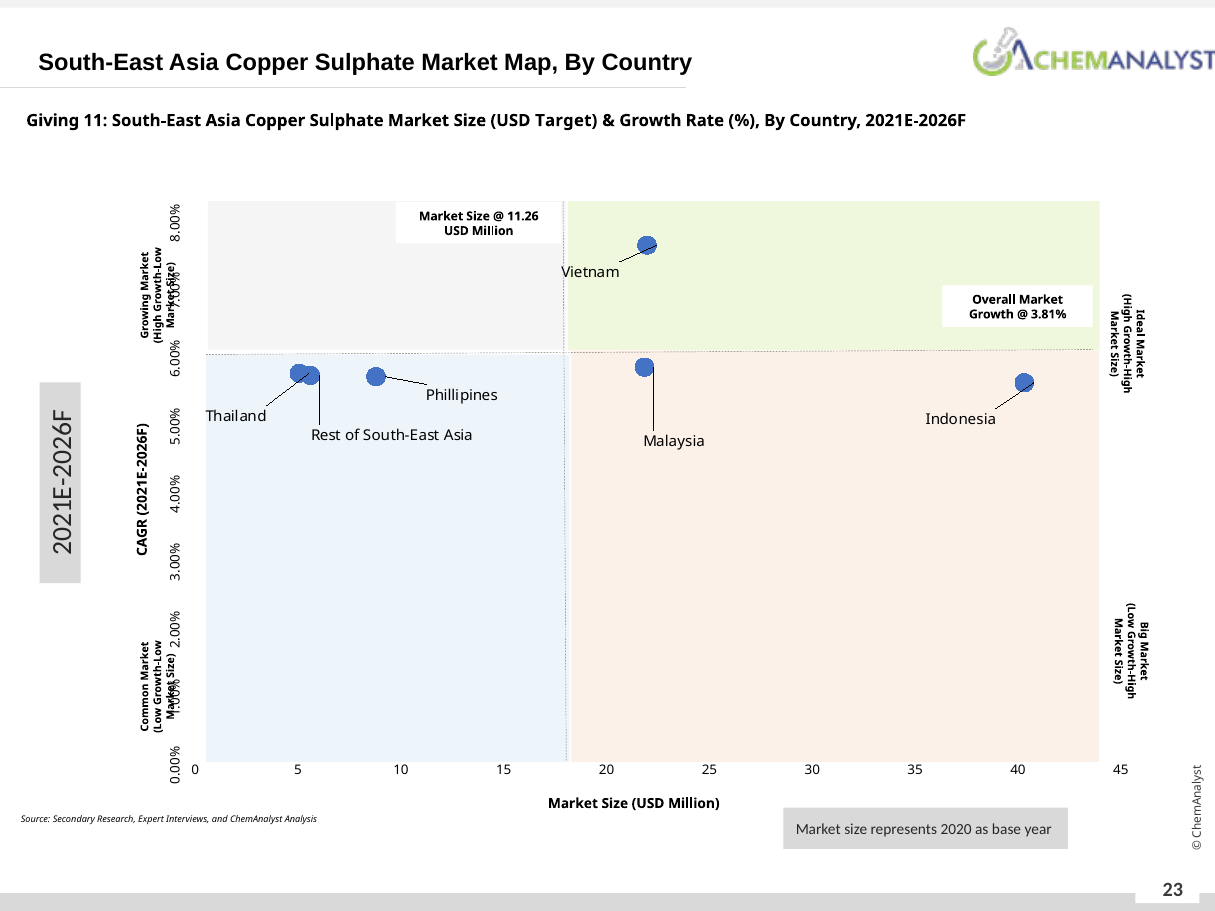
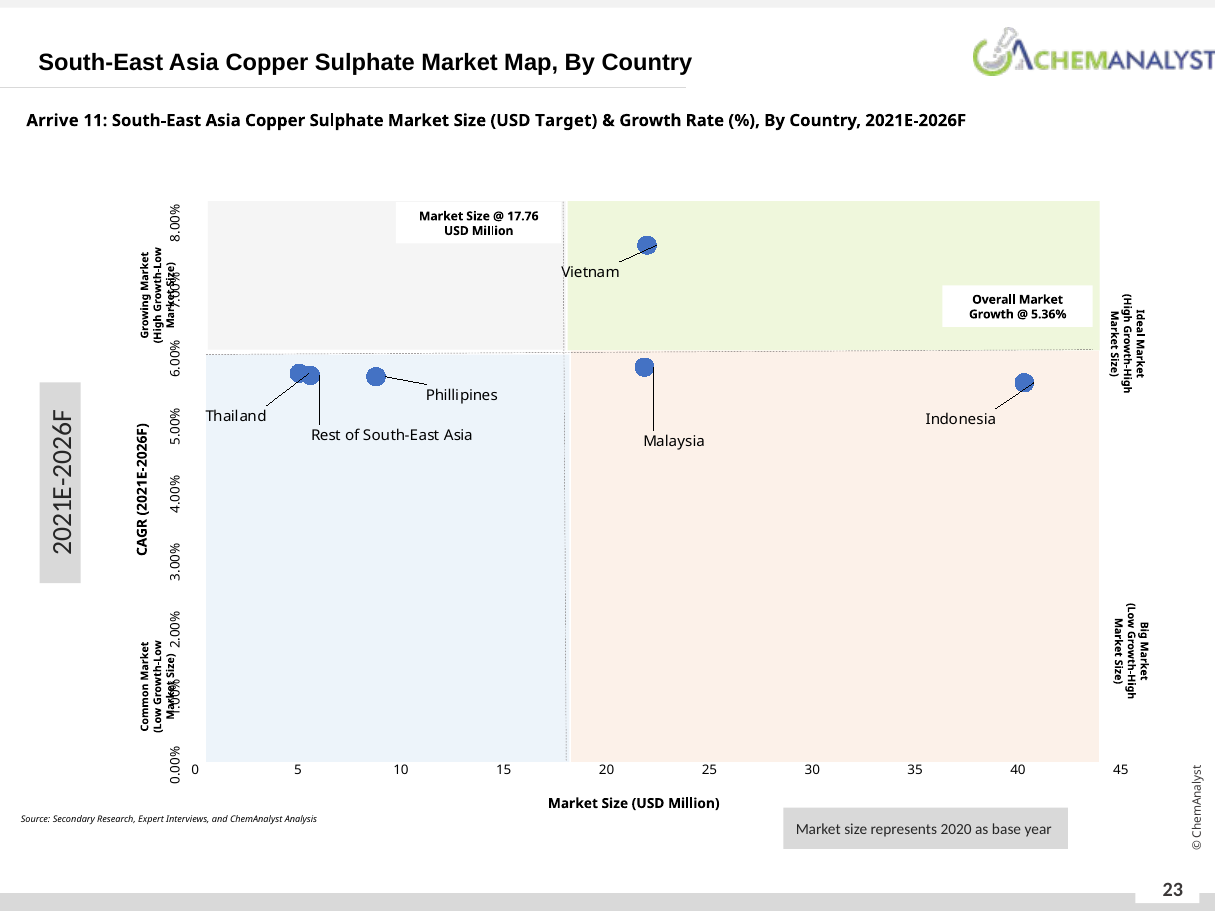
Giving: Giving -> Arrive
11.26: 11.26 -> 17.76
3.81%: 3.81% -> 5.36%
